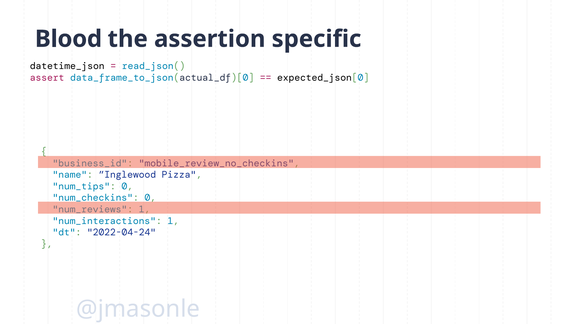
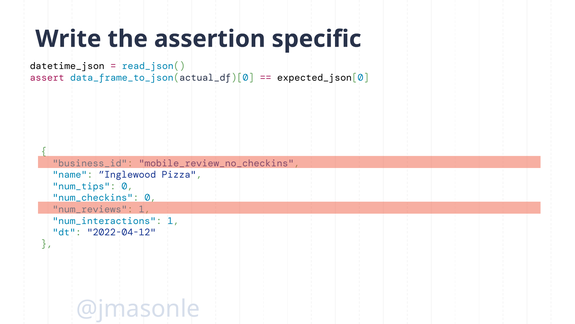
Blood: Blood -> Write
2022-04-24: 2022-04-24 -> 2022-04-12
